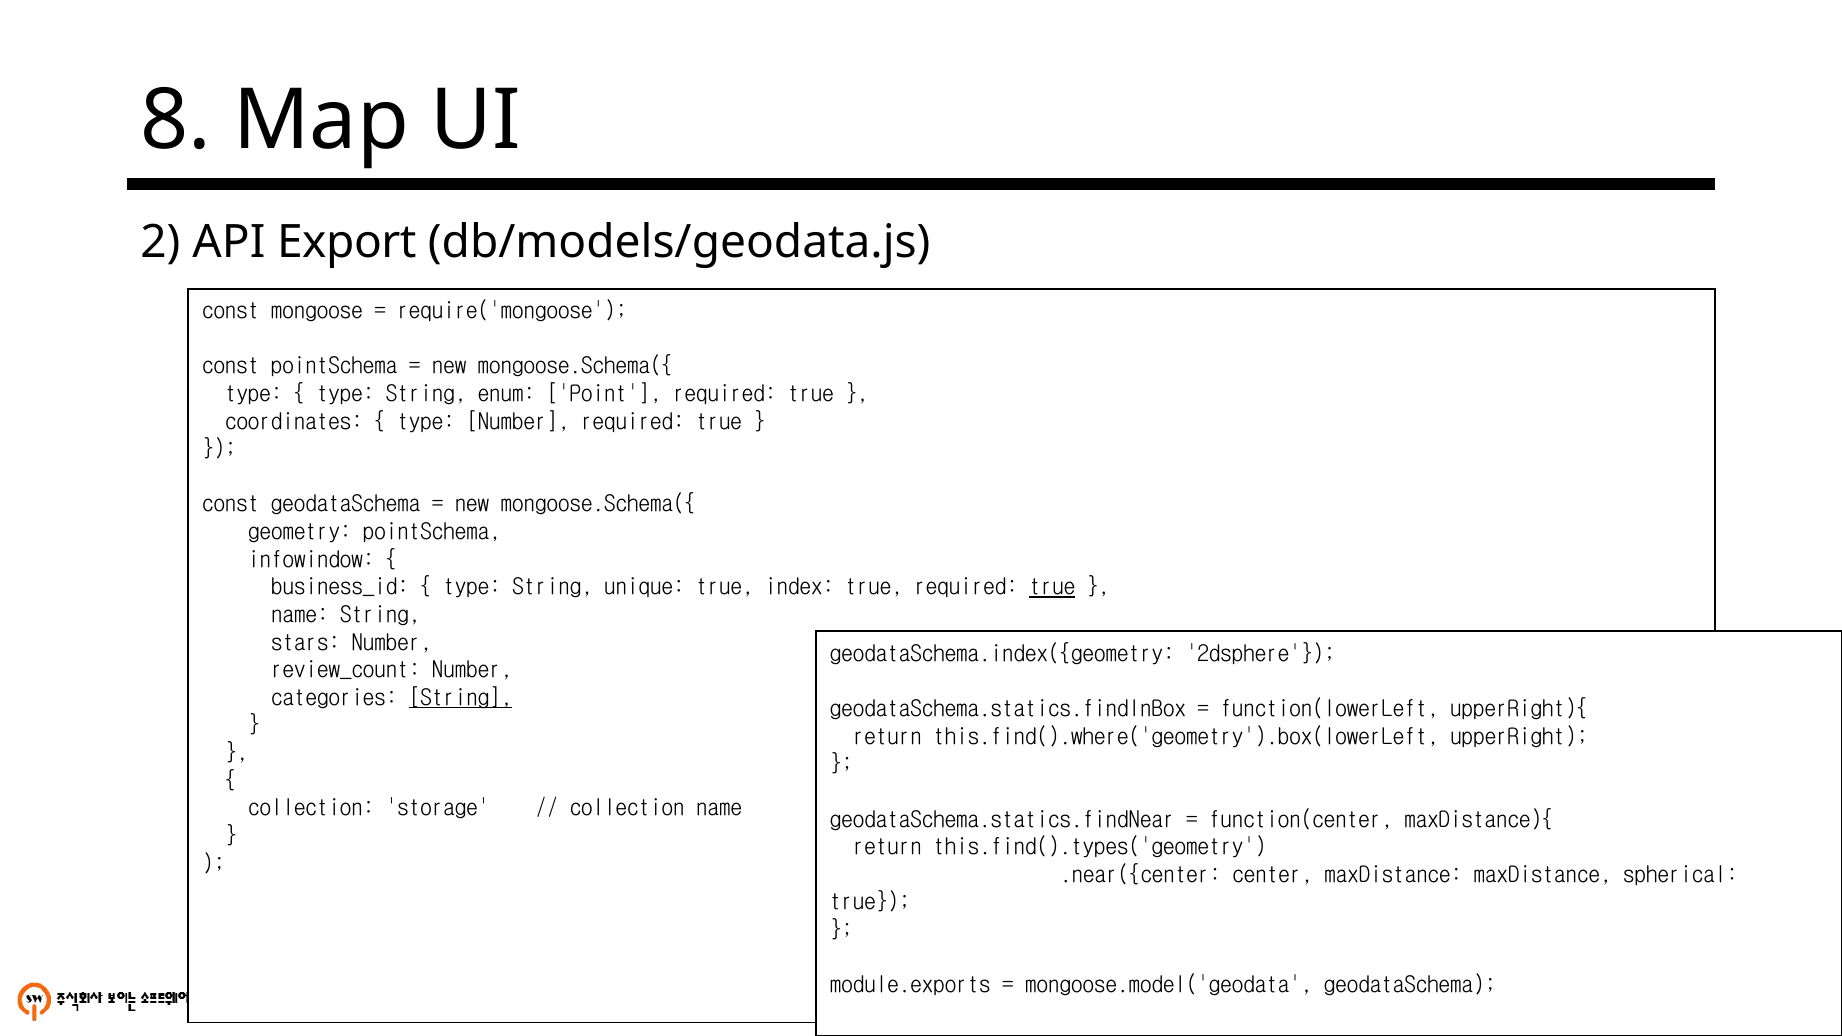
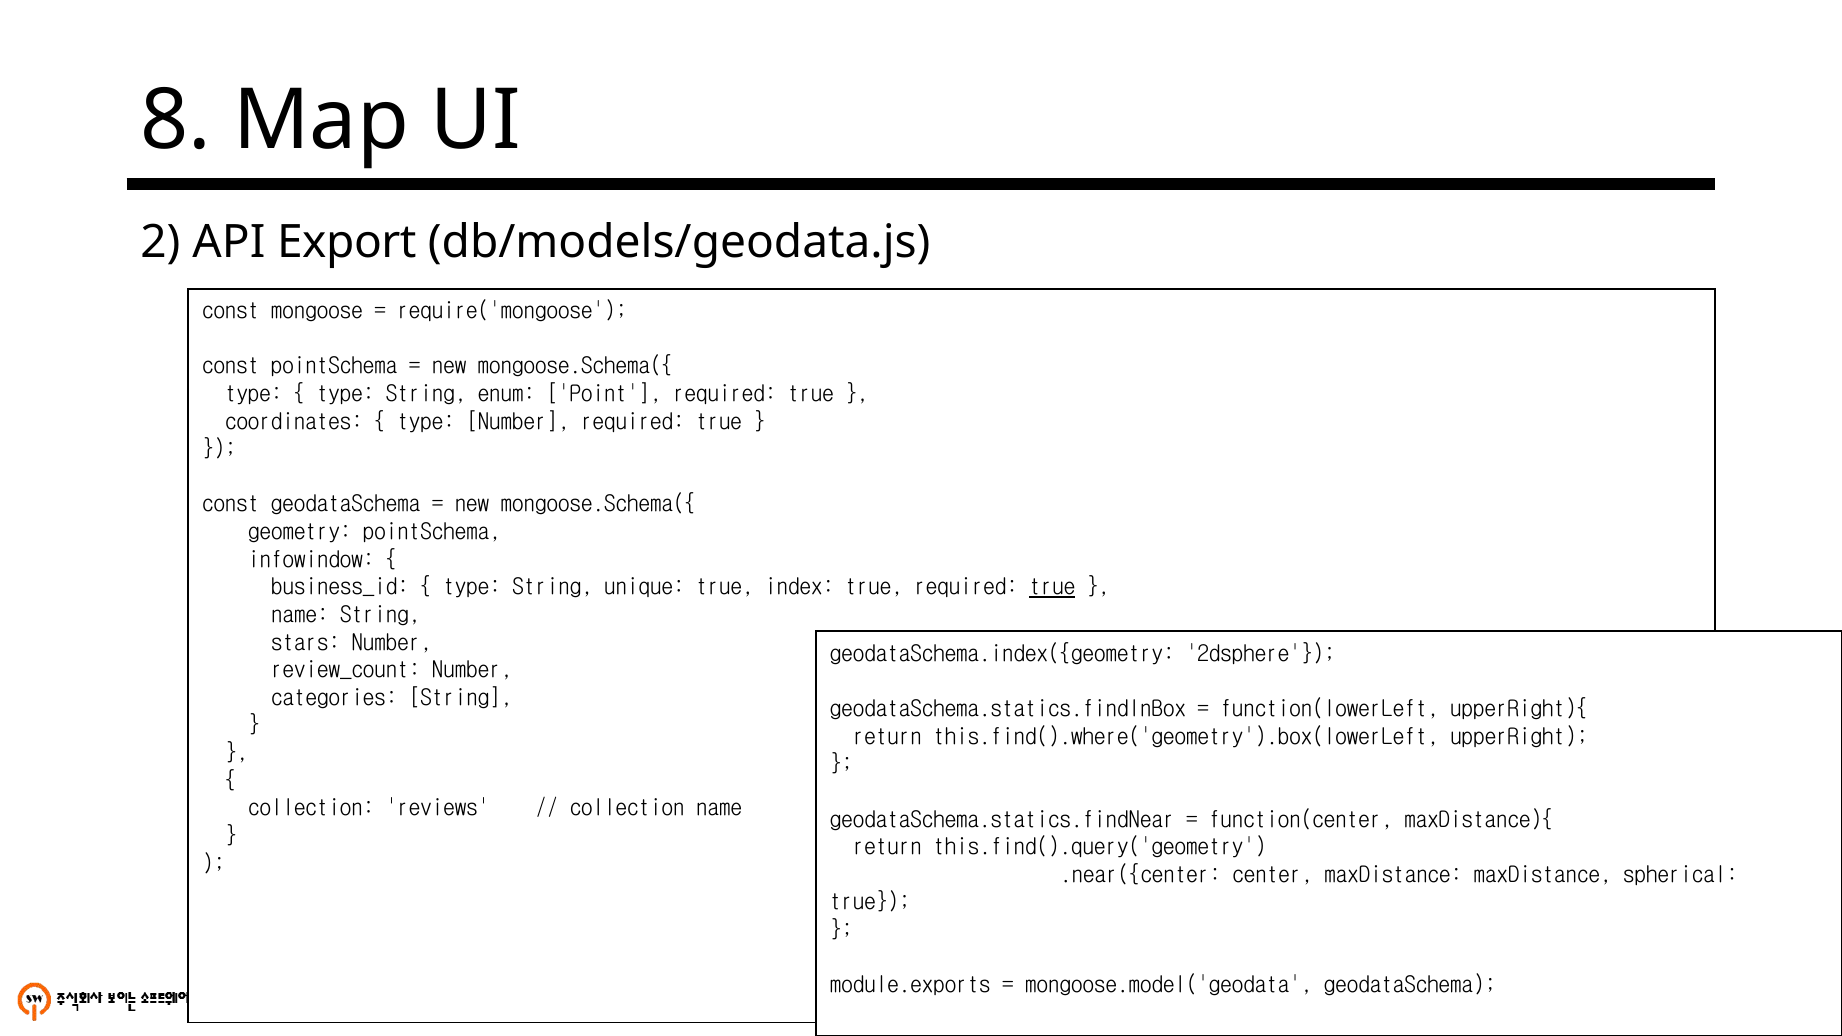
String at (461, 698) underline: present -> none
storage: storage -> reviews
this.find().types('geometry: this.find().types('geometry -> this.find().query('geometry
